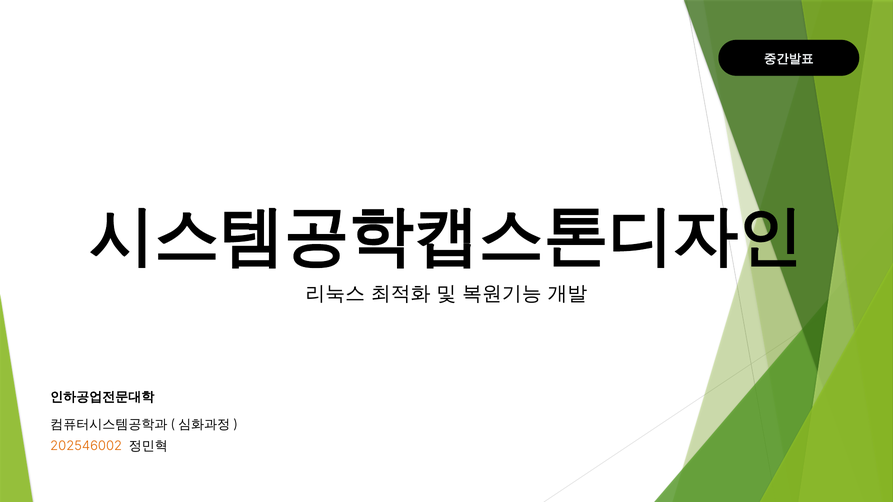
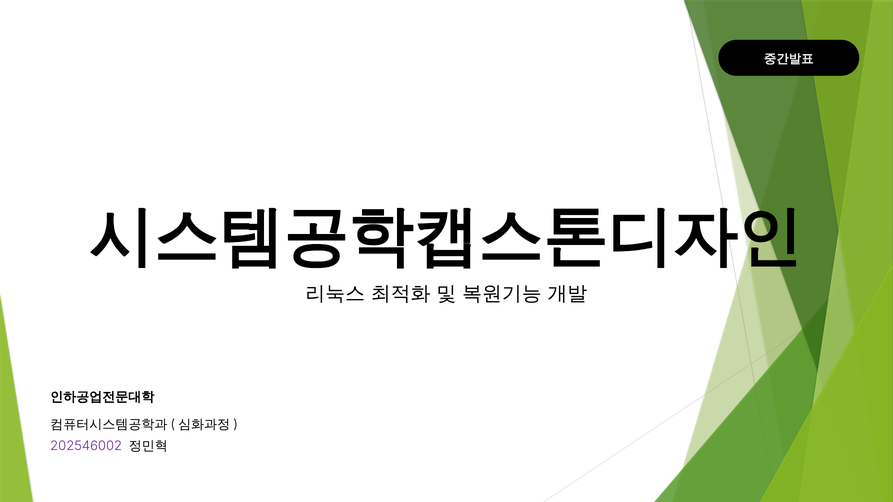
202546002 colour: orange -> purple
